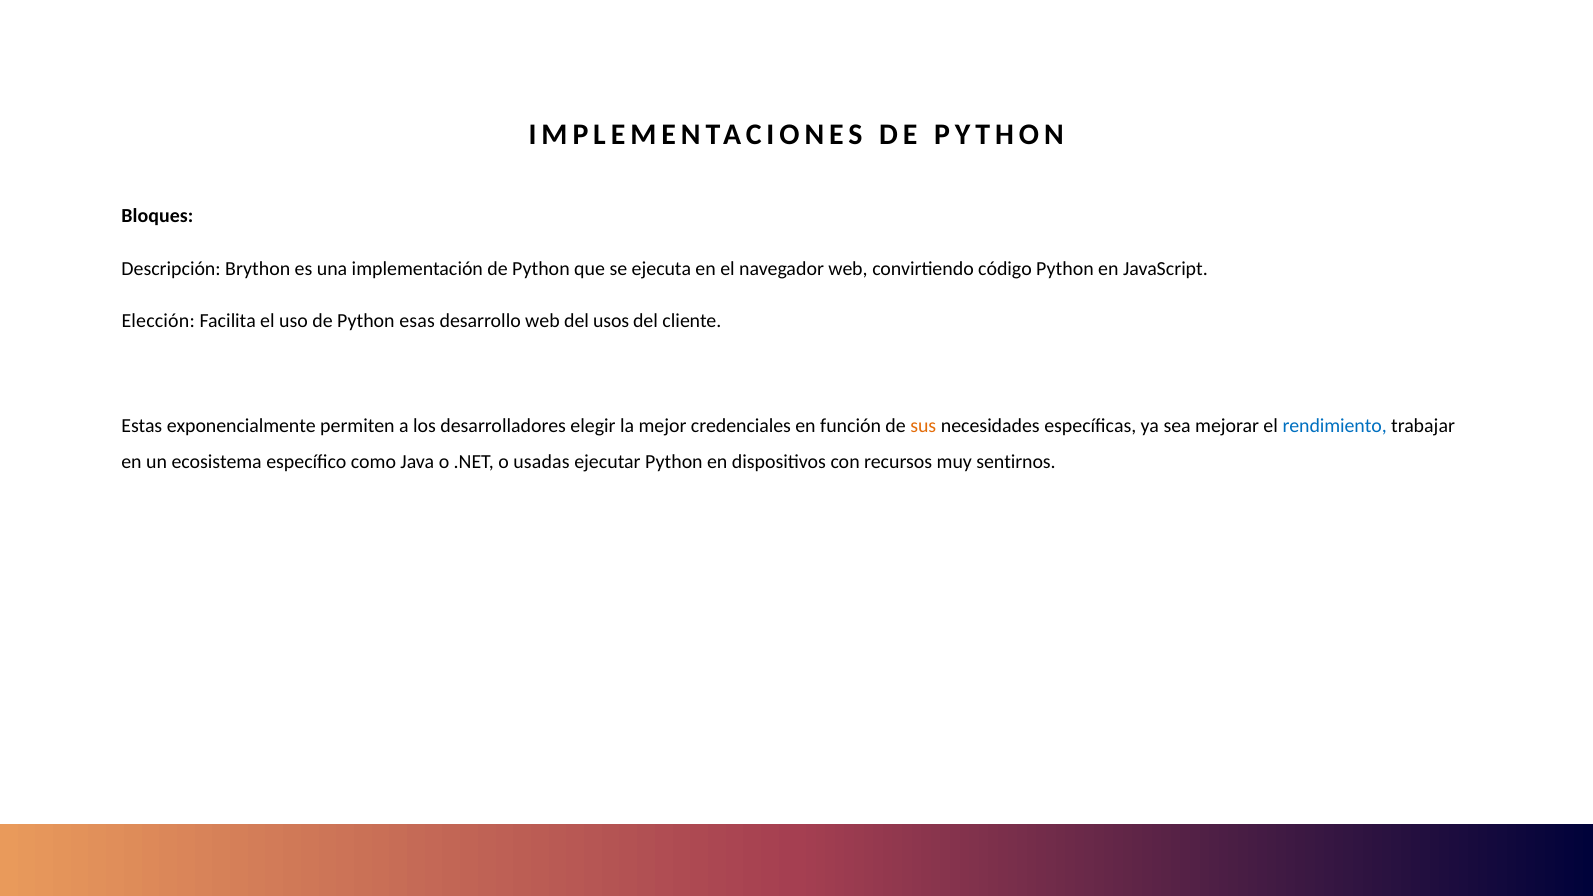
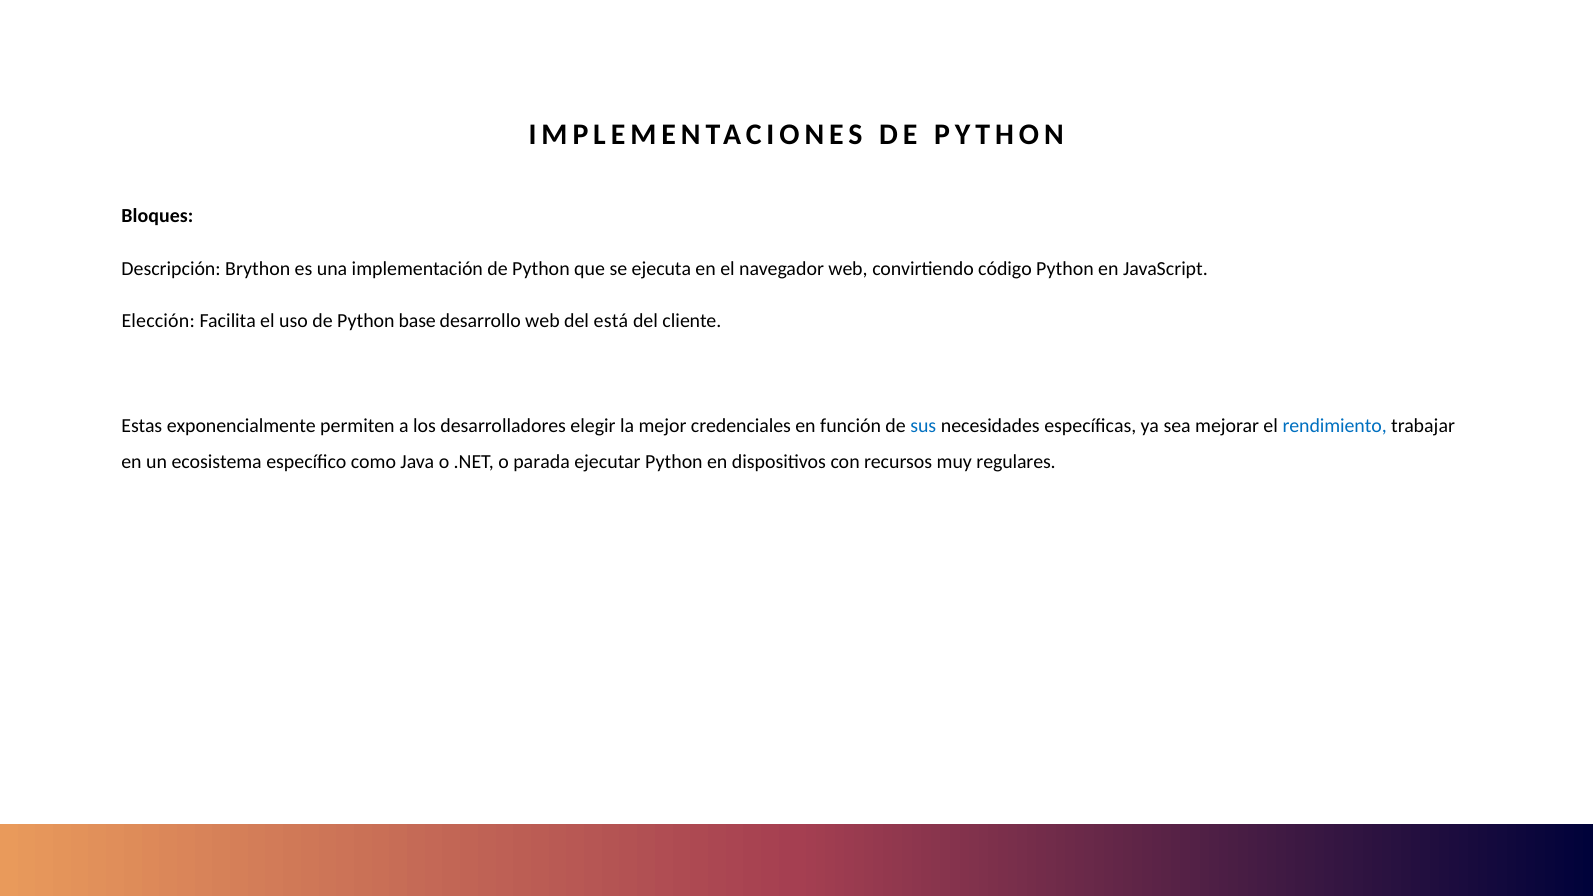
esas: esas -> base
usos: usos -> está
sus colour: orange -> blue
usadas: usadas -> parada
sentirnos: sentirnos -> regulares
